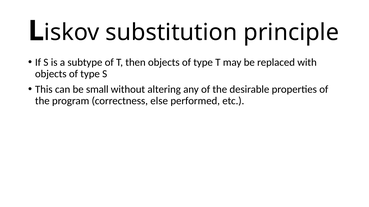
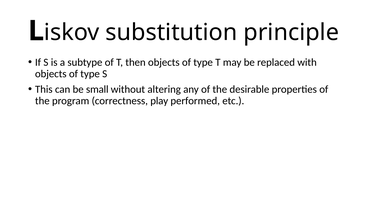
else: else -> play
